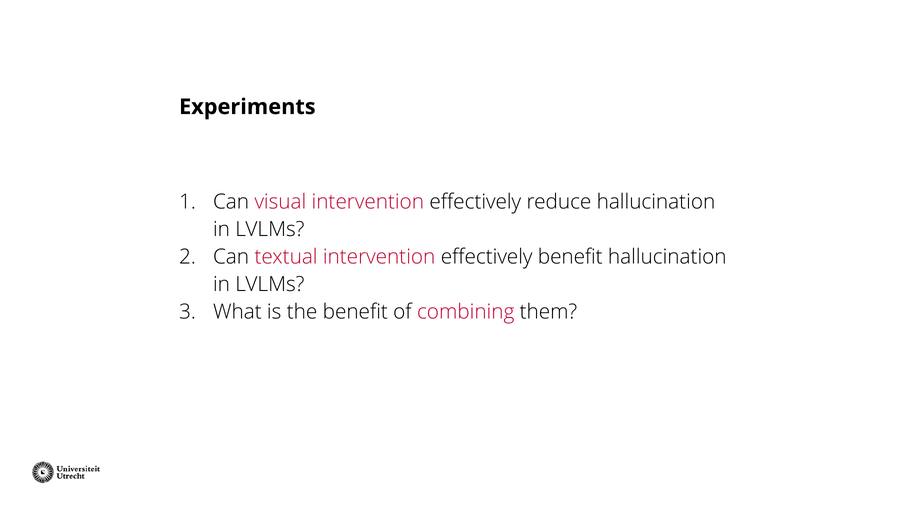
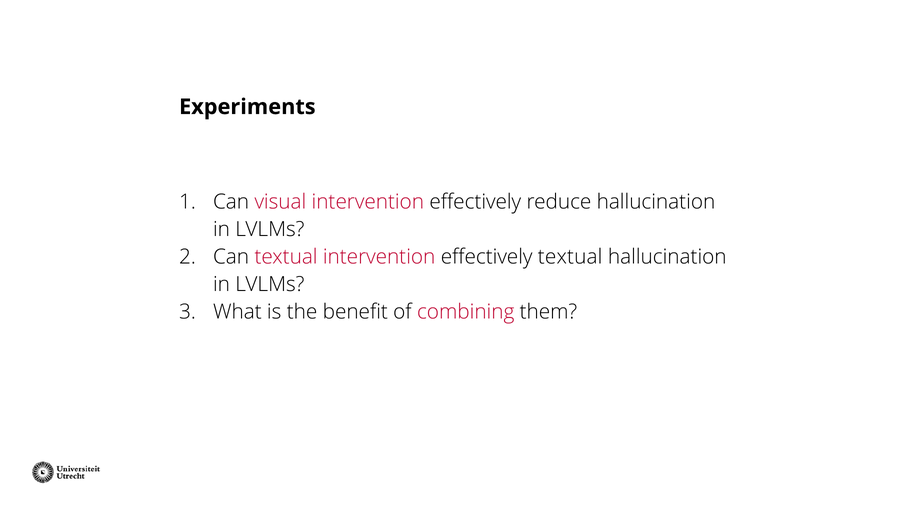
effectively benefit: benefit -> textual
